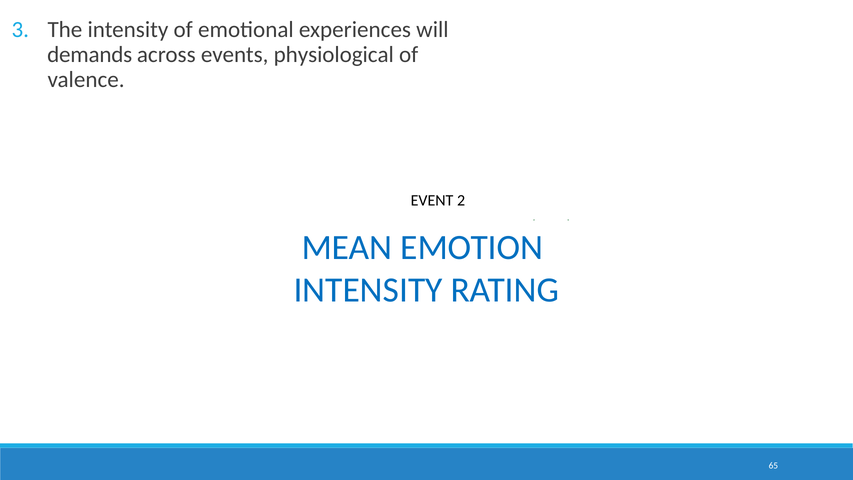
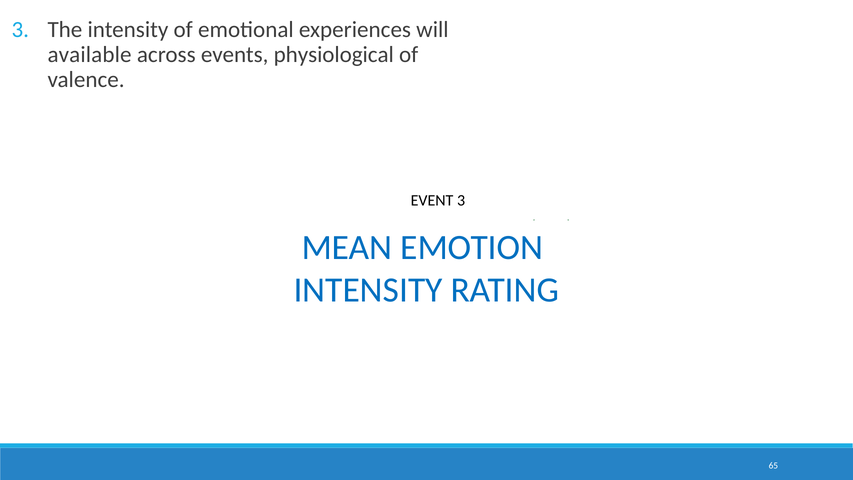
demands: demands -> available
EVENT 2: 2 -> 3
